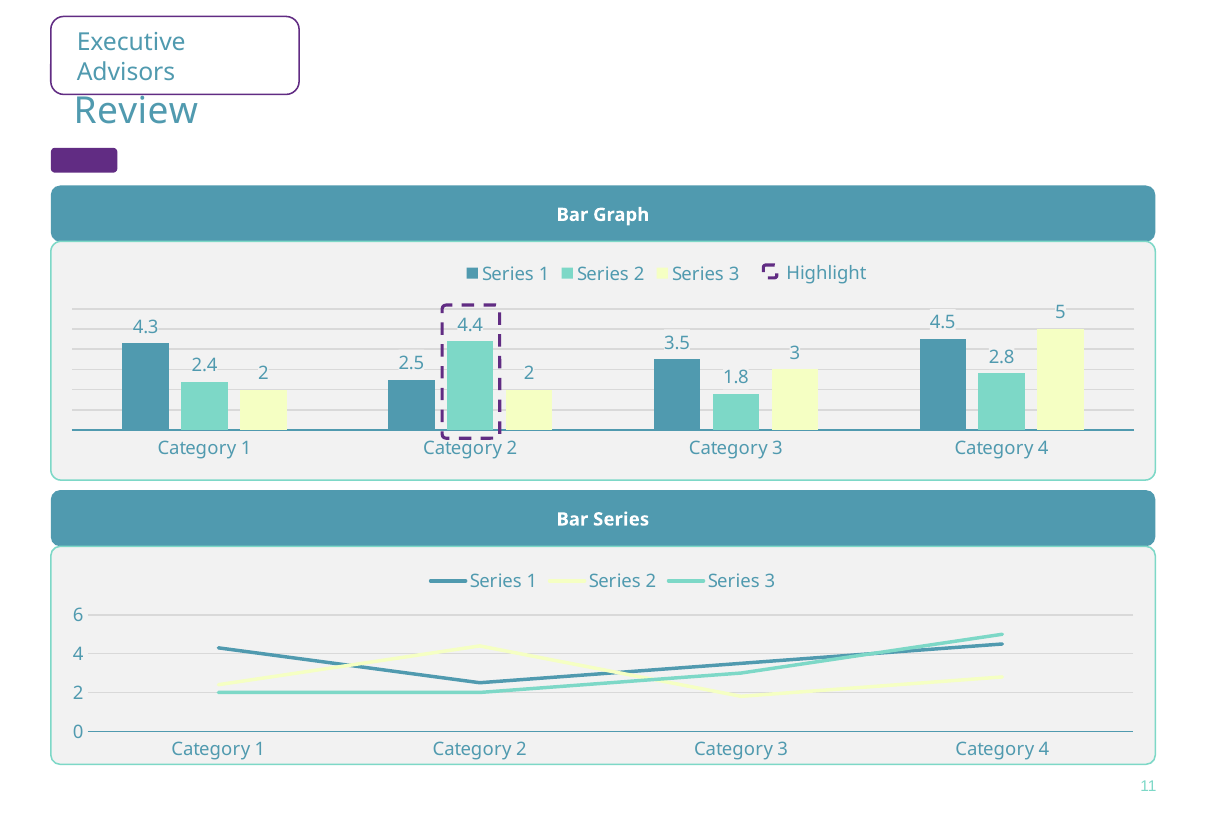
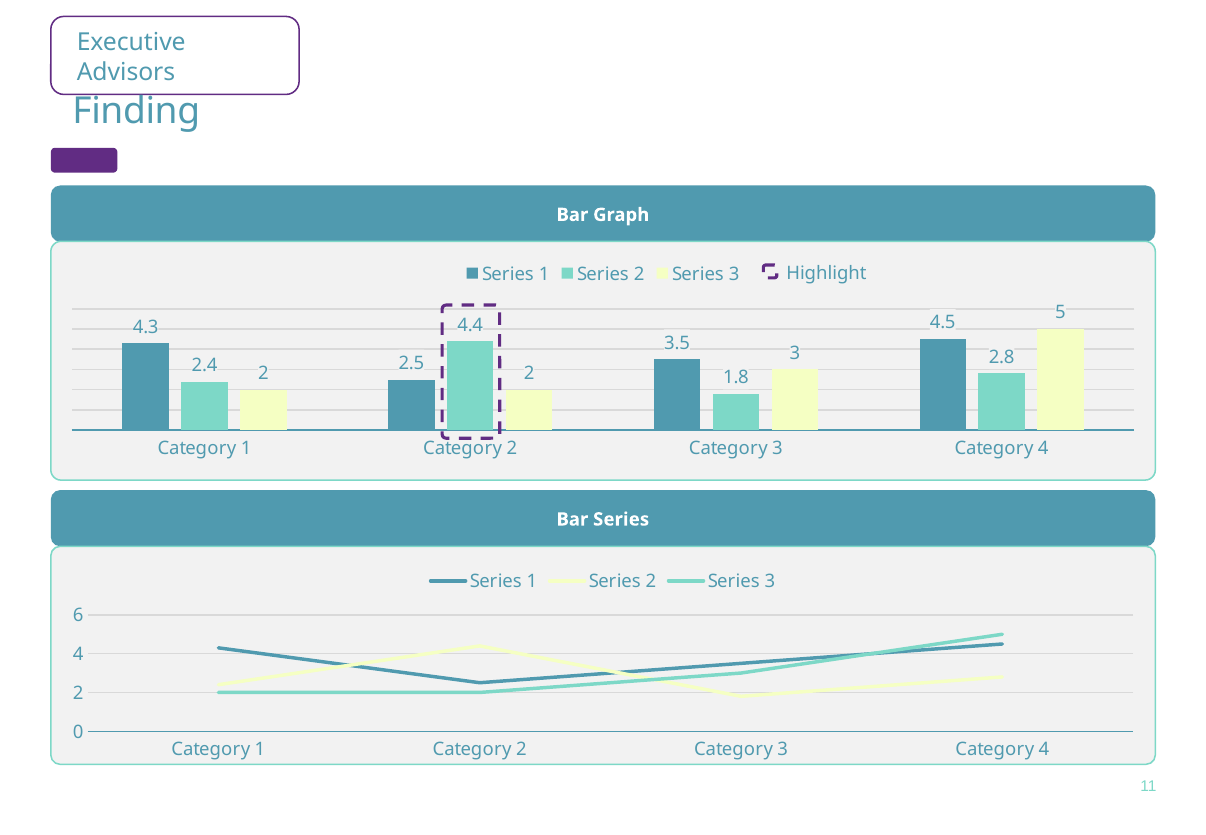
Review: Review -> Finding
